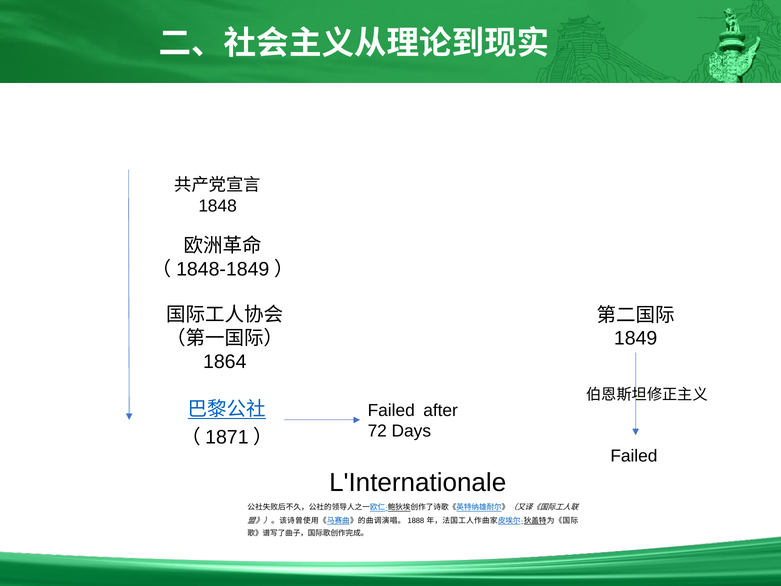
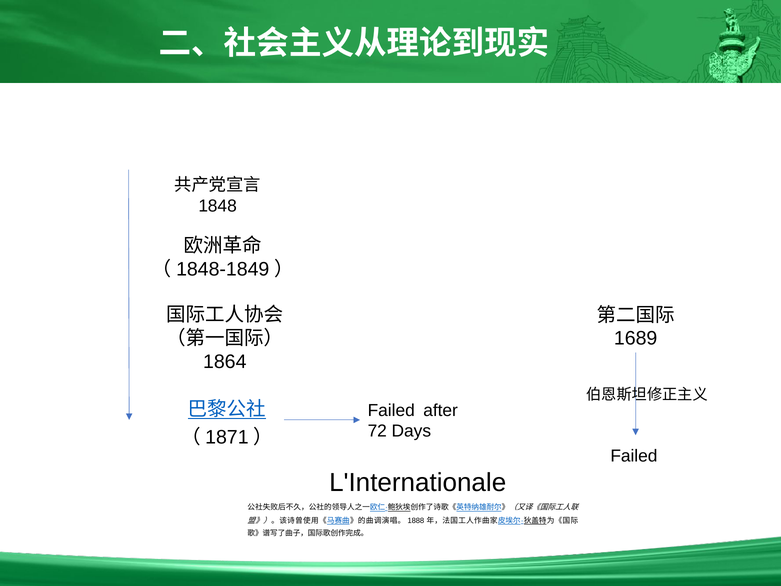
1849: 1849 -> 1689
